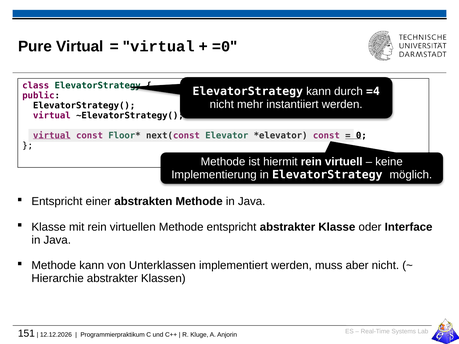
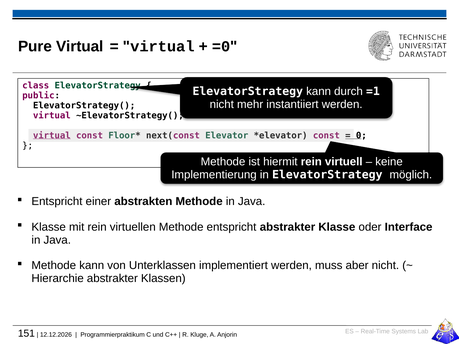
=4: =4 -> =1
